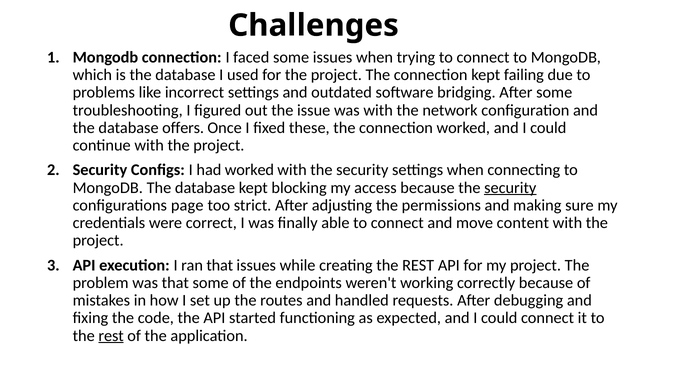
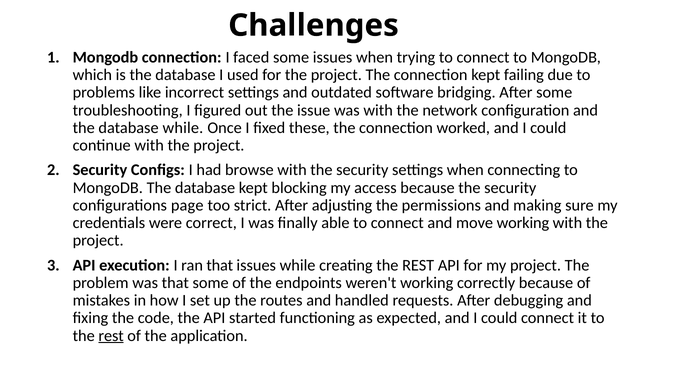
database offers: offers -> while
had worked: worked -> browse
security at (510, 188) underline: present -> none
move content: content -> working
